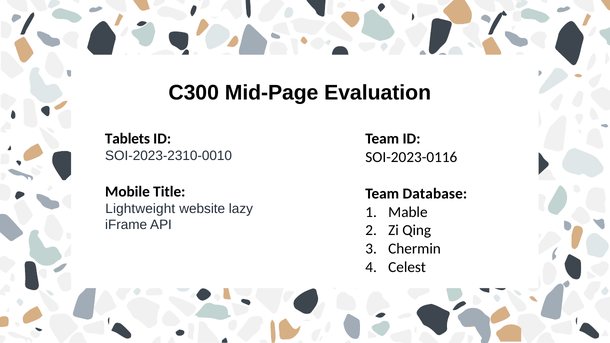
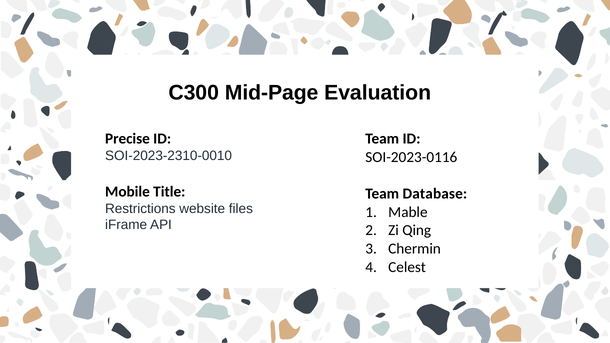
Tablets: Tablets -> Precise
Lightweight: Lightweight -> Restrictions
lazy: lazy -> files
